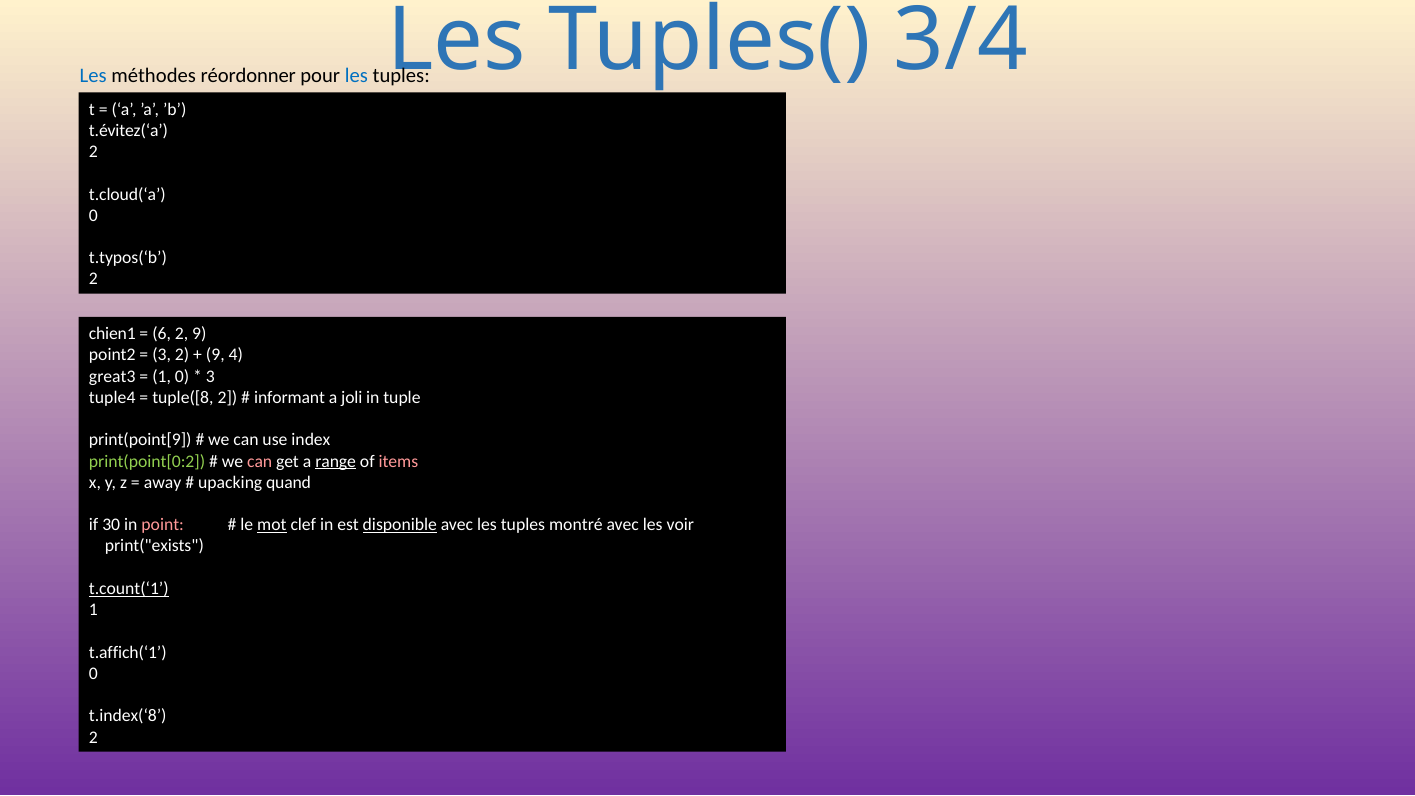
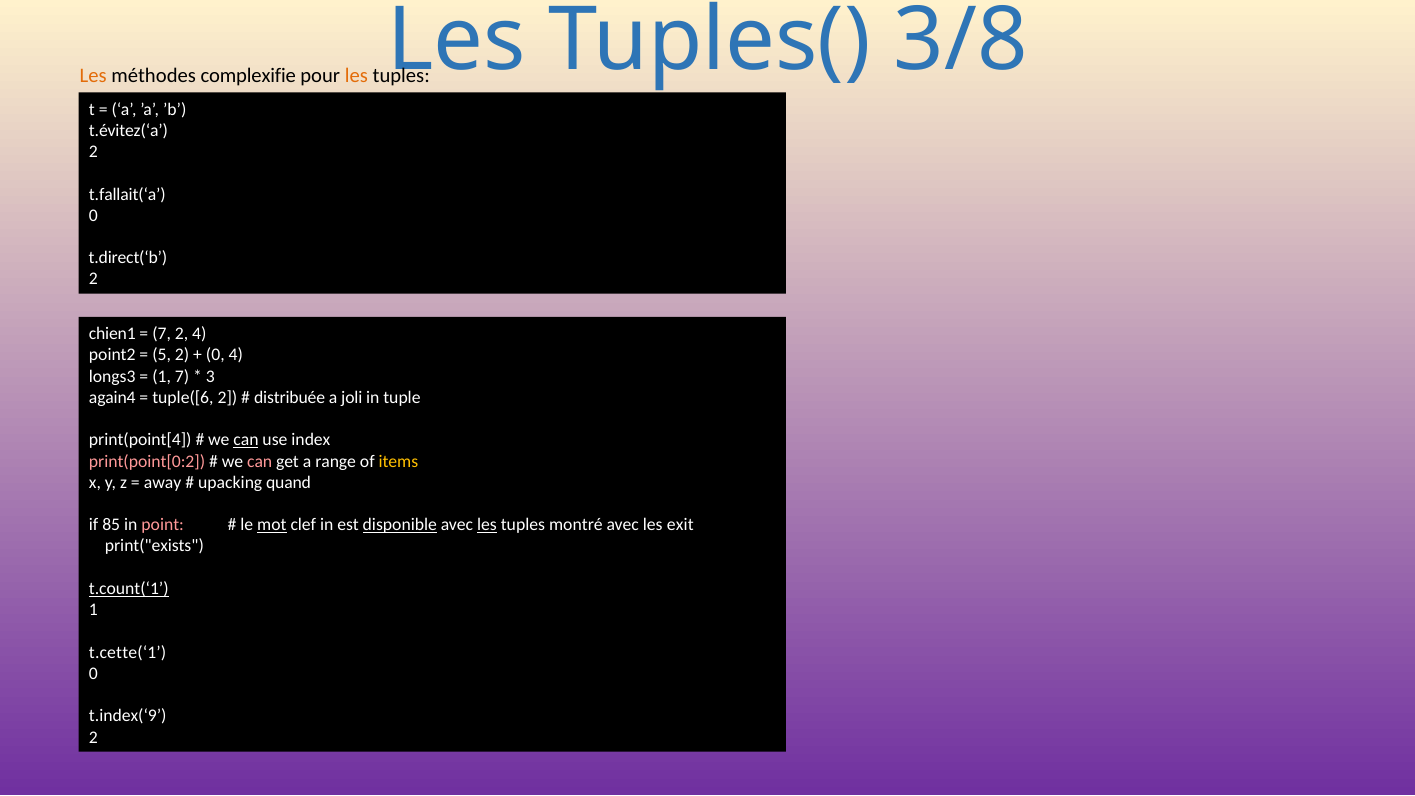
3/4: 3/4 -> 3/8
Les at (93, 76) colour: blue -> orange
réordonner: réordonner -> complexifie
les at (356, 76) colour: blue -> orange
t.cloud(‘a: t.cloud(‘a -> t.fallait(‘a
t.typos(‘b: t.typos(‘b -> t.direct(‘b
6 at (162, 334): 6 -> 7
2 9: 9 -> 4
3 at (162, 355): 3 -> 5
9 at (215, 355): 9 -> 0
great3: great3 -> longs3
1 0: 0 -> 7
tuple4: tuple4 -> again4
tuple([8: tuple([8 -> tuple([6
informant: informant -> distribuée
print(point[9: print(point[9 -> print(point[4
can at (246, 440) underline: none -> present
print(point[0:2 colour: light green -> pink
range underline: present -> none
items colour: pink -> yellow
30: 30 -> 85
les at (487, 525) underline: none -> present
voir: voir -> exit
t.affich(‘1: t.affich(‘1 -> t.cette(‘1
t.index(‘8: t.index(‘8 -> t.index(‘9
